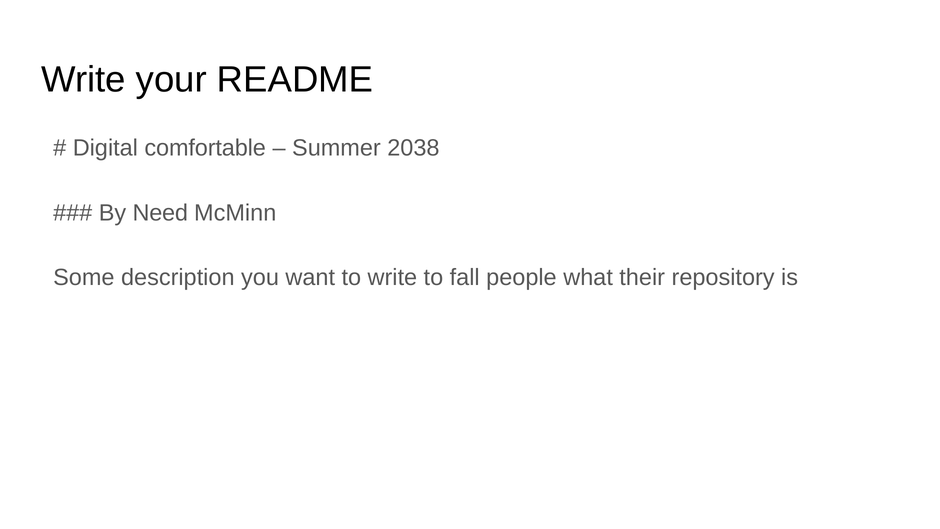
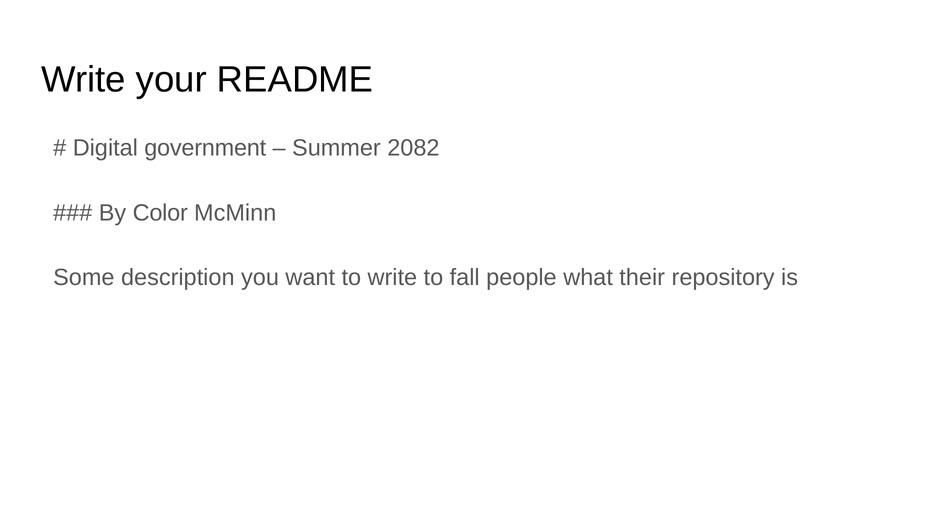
comfortable: comfortable -> government
2038: 2038 -> 2082
Need: Need -> Color
